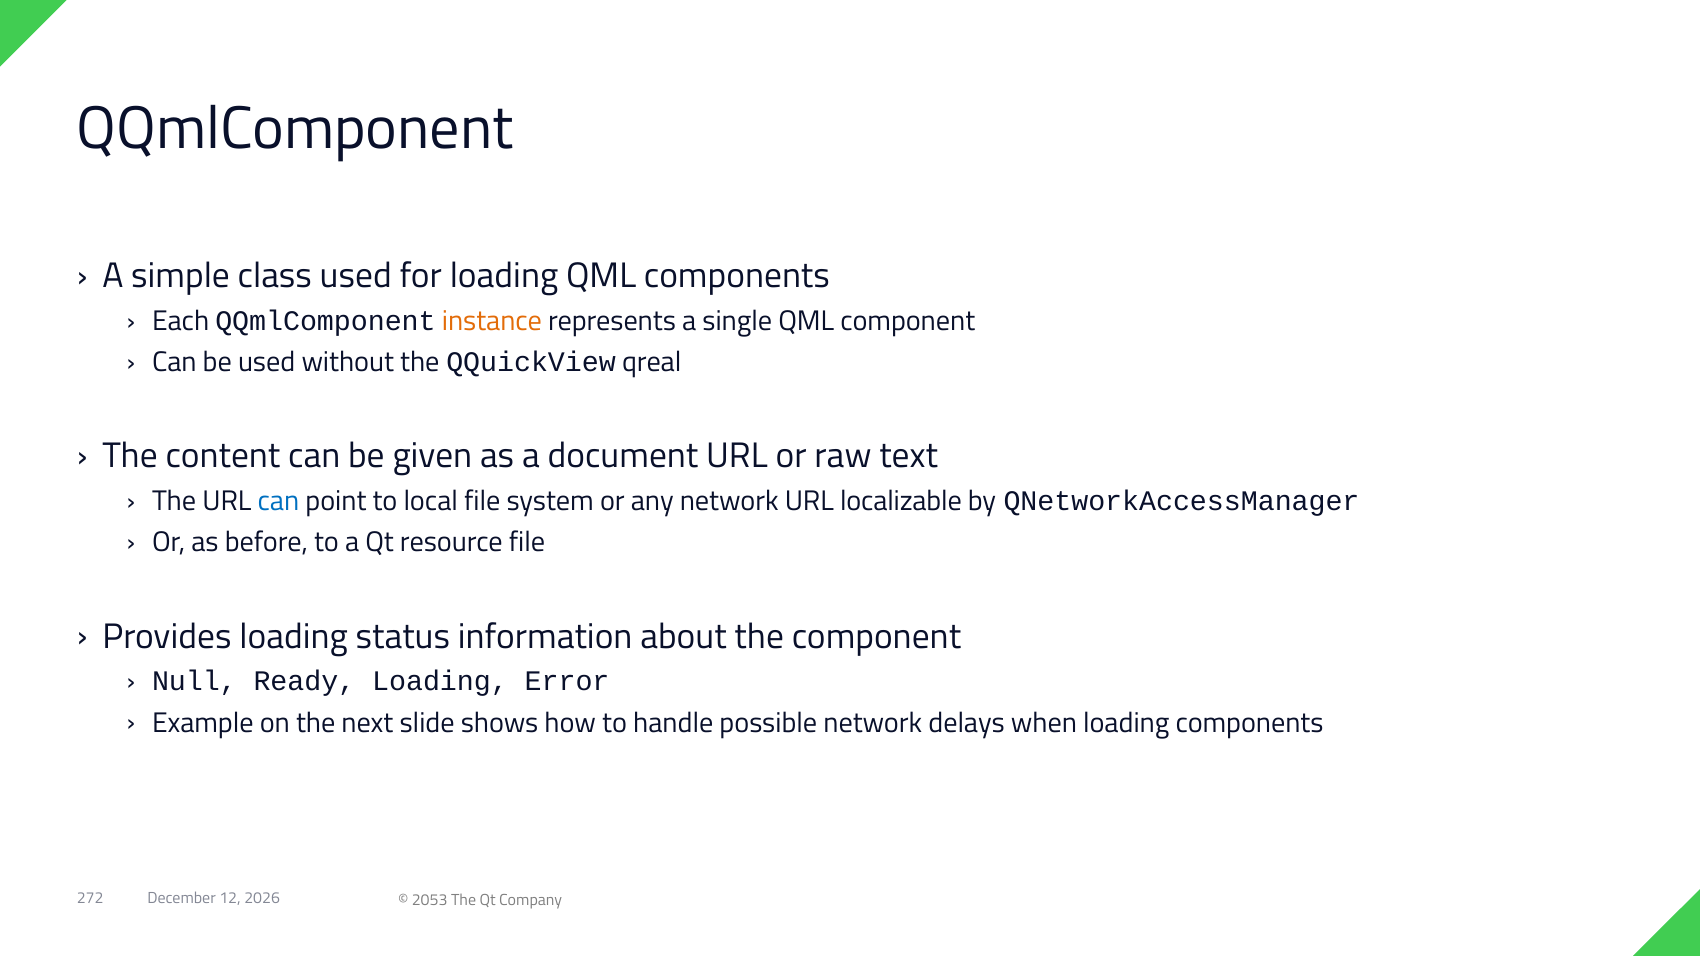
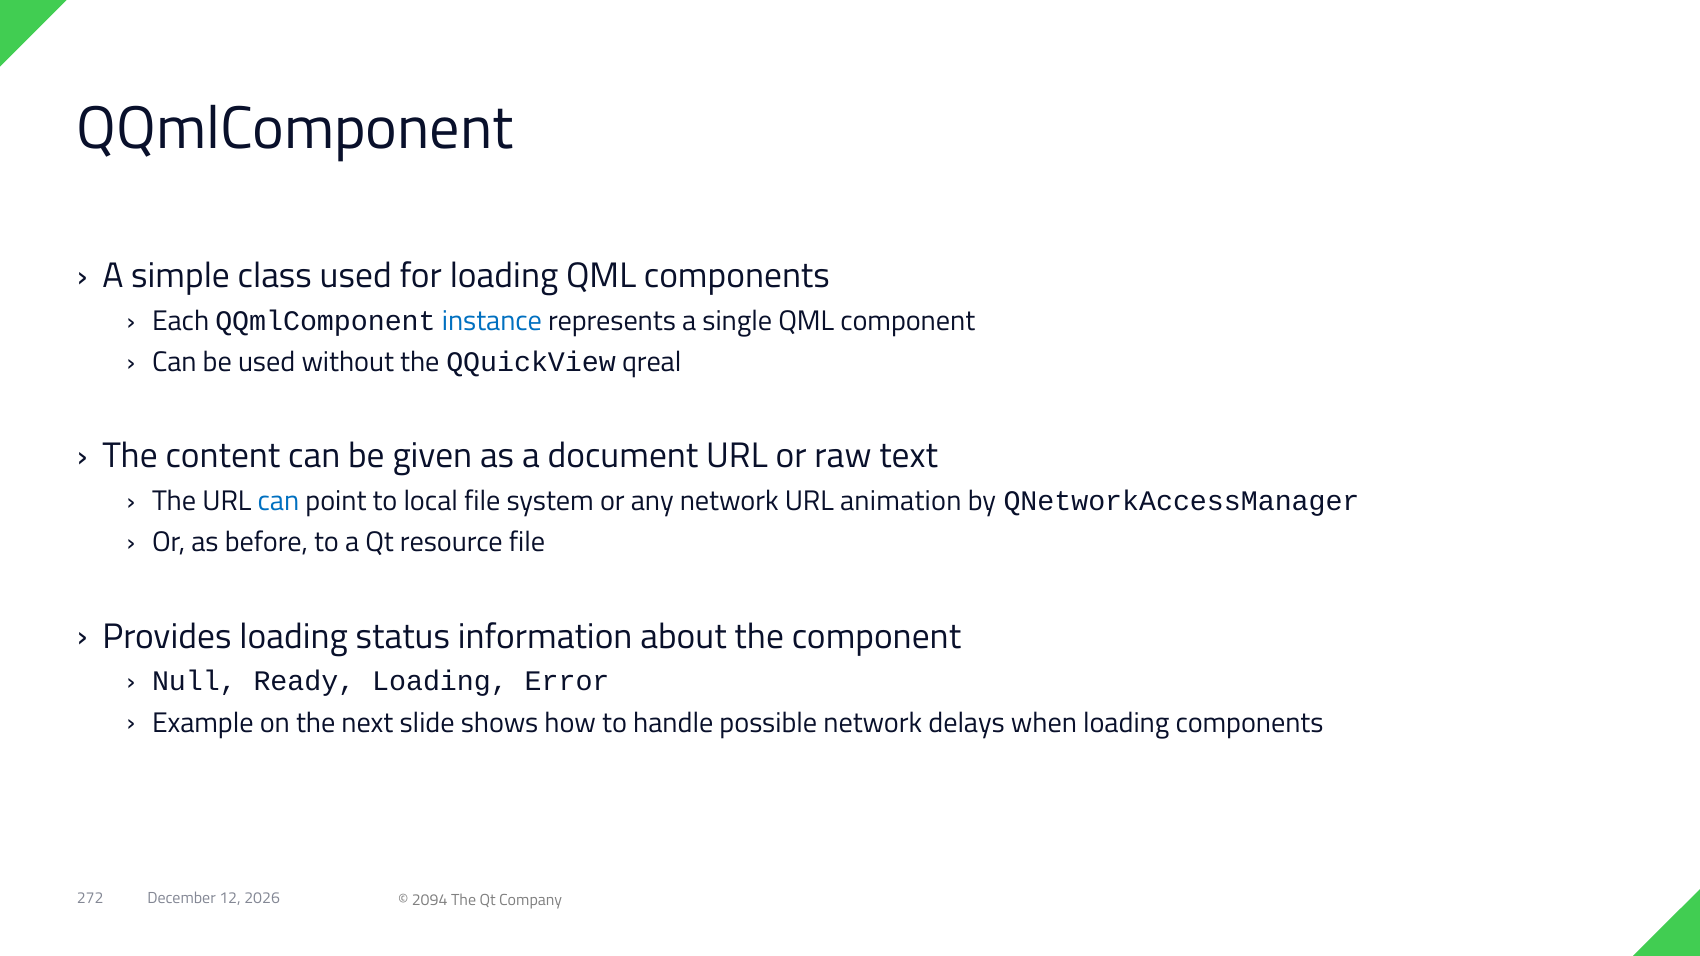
instance colour: orange -> blue
localizable: localizable -> animation
2053: 2053 -> 2094
